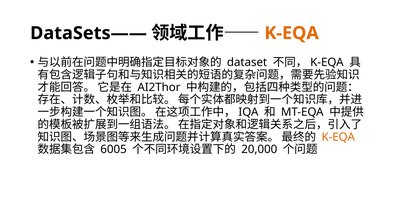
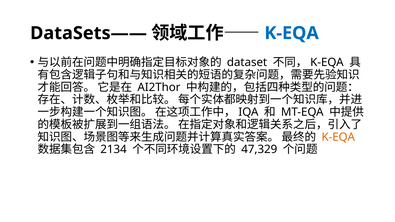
K-EQA at (292, 33) colour: orange -> blue
6005: 6005 -> 2134
20,000: 20,000 -> 47,329
